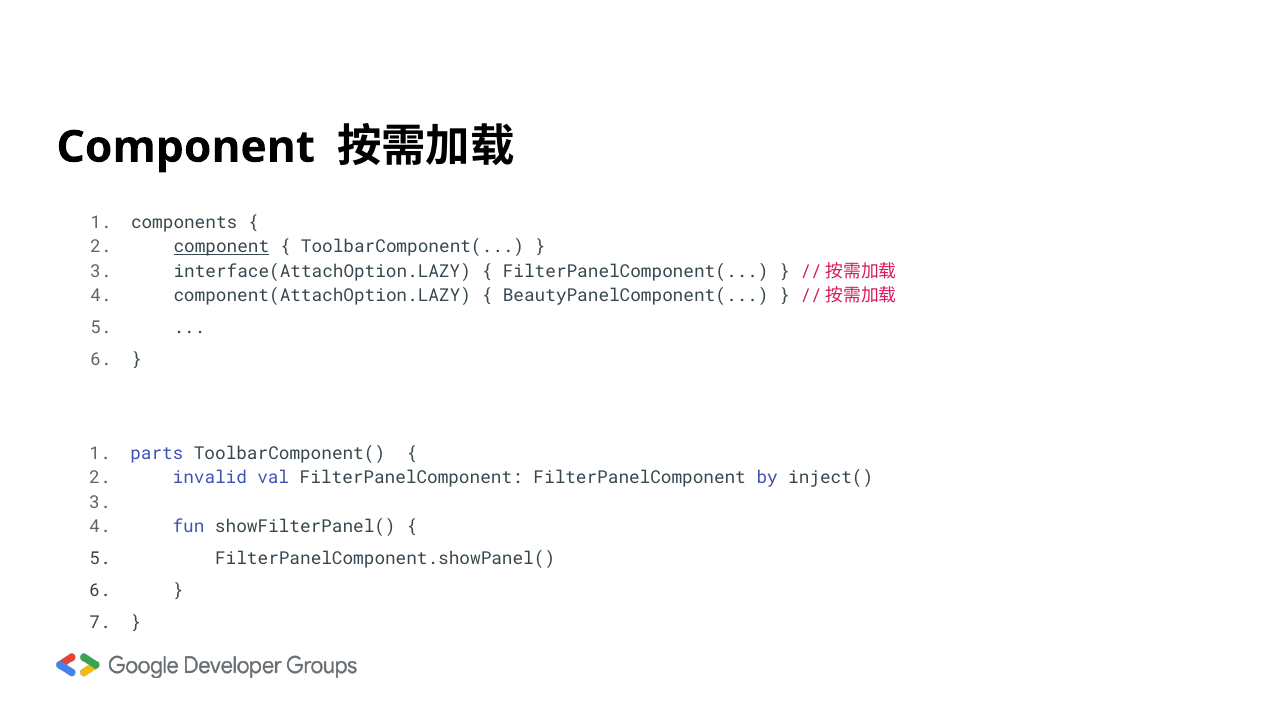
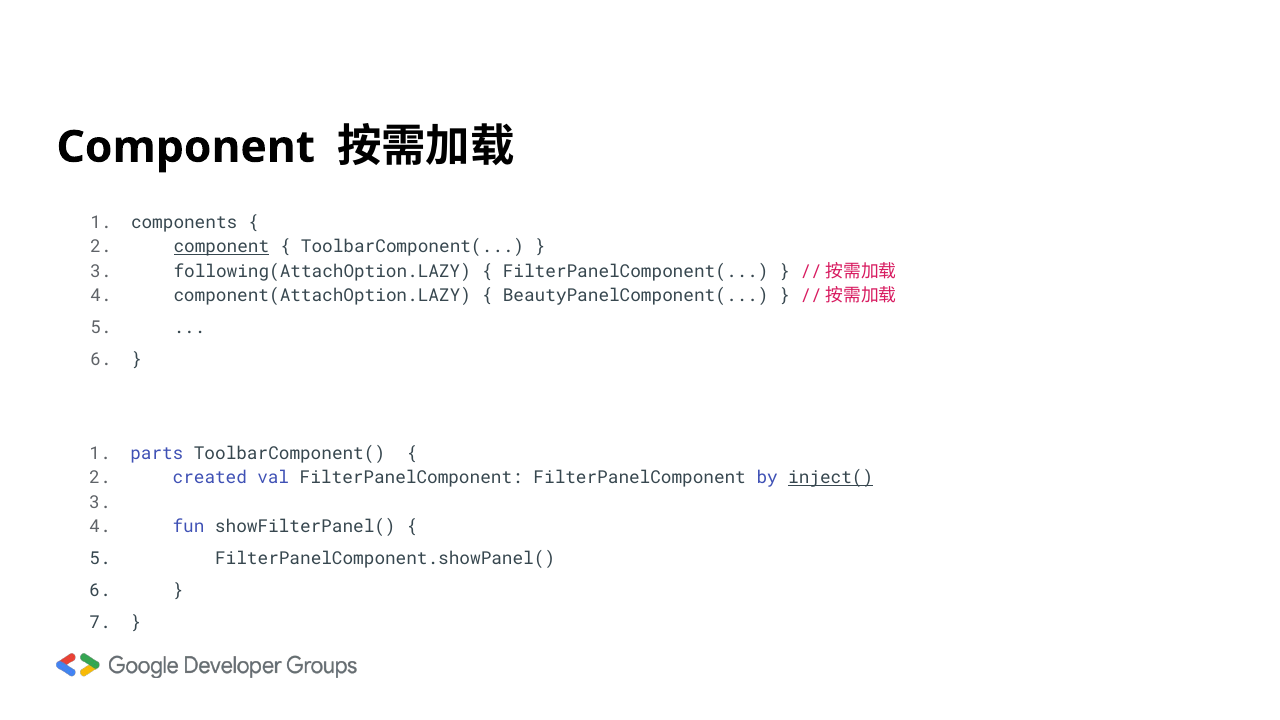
interface(AttachOption.LAZY: interface(AttachOption.LAZY -> following(AttachOption.LAZY
invalid: invalid -> created
inject( underline: none -> present
